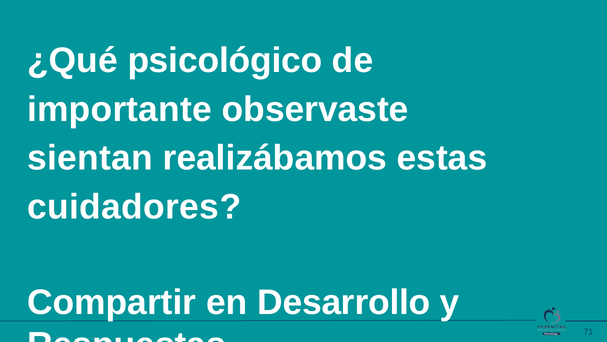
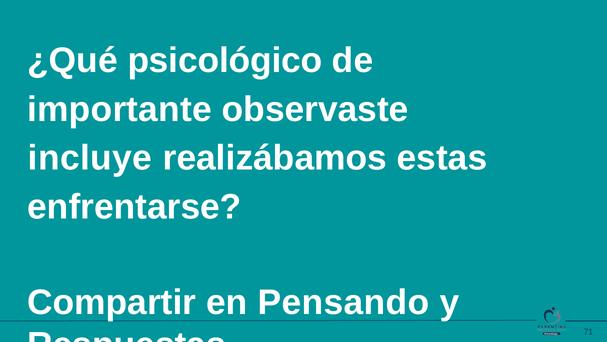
sientan: sientan -> incluye
cuidadores: cuidadores -> enfrentarse
Desarrollo: Desarrollo -> Pensando
